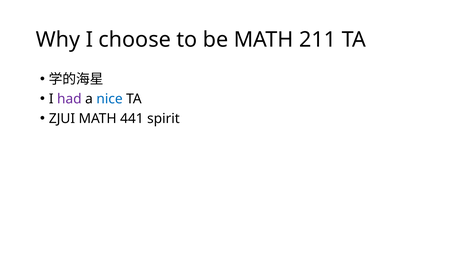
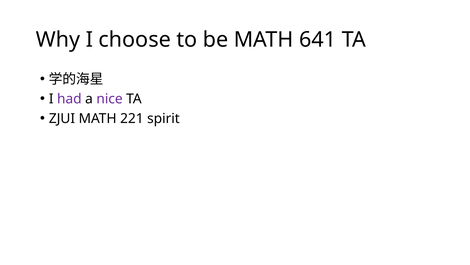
211: 211 -> 641
nice colour: blue -> purple
441: 441 -> 221
